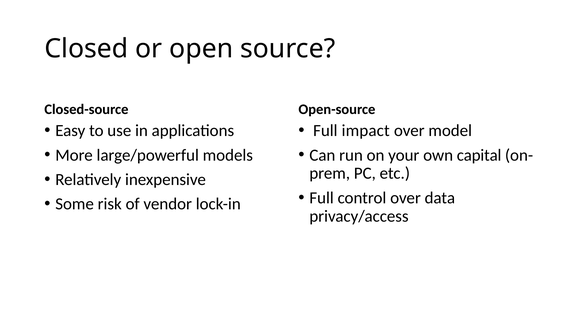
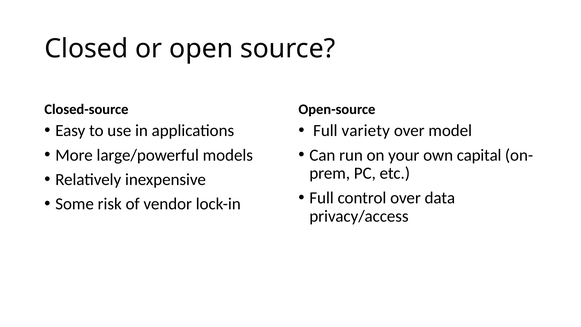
impact: impact -> variety
